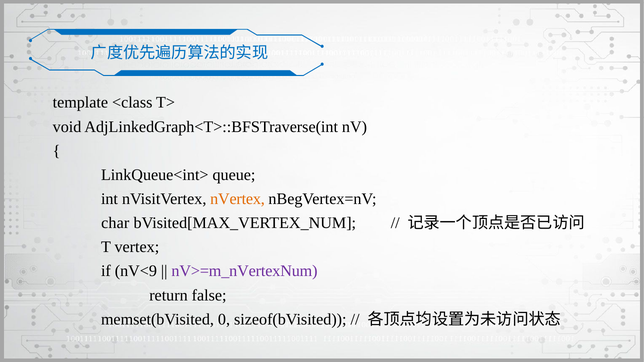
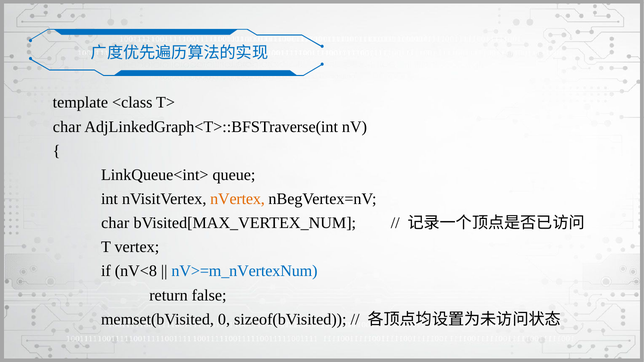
void at (67, 127): void -> char
nV<9: nV<9 -> nV<8
nV>=m_nVertexNum colour: purple -> blue
